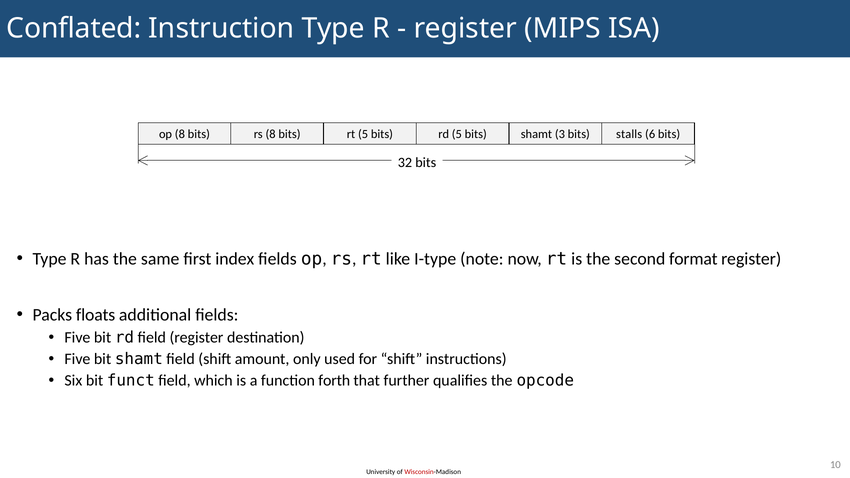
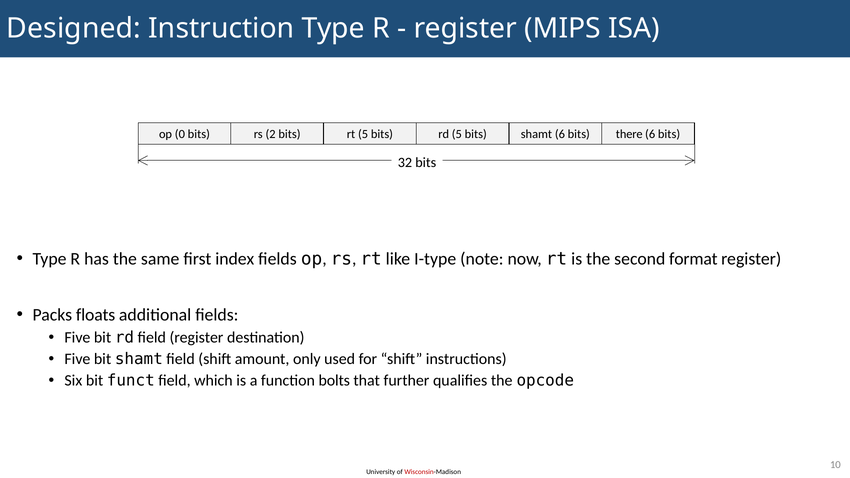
Conflated: Conflated -> Designed
op 8: 8 -> 0
rs 8: 8 -> 2
shamt 3: 3 -> 6
stalls: stalls -> there
forth: forth -> bolts
